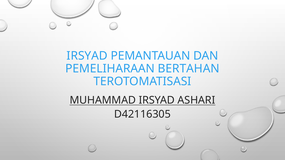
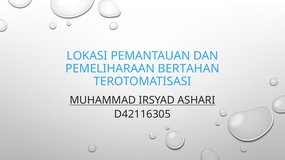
IRSYAD at (87, 56): IRSYAD -> LOKASI
